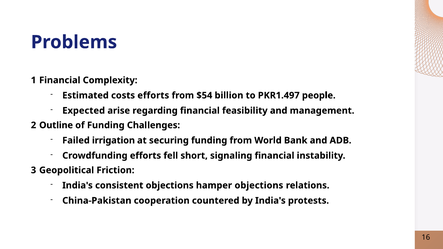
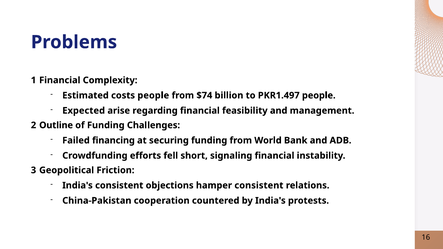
costs efforts: efforts -> people
$54: $54 -> $74
irrigation: irrigation -> financing
hamper objections: objections -> consistent
